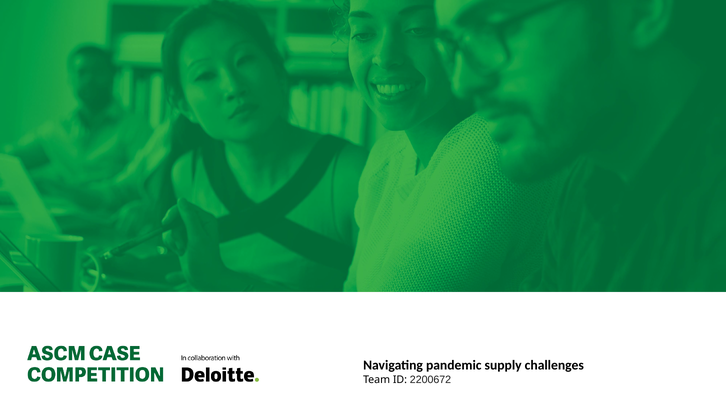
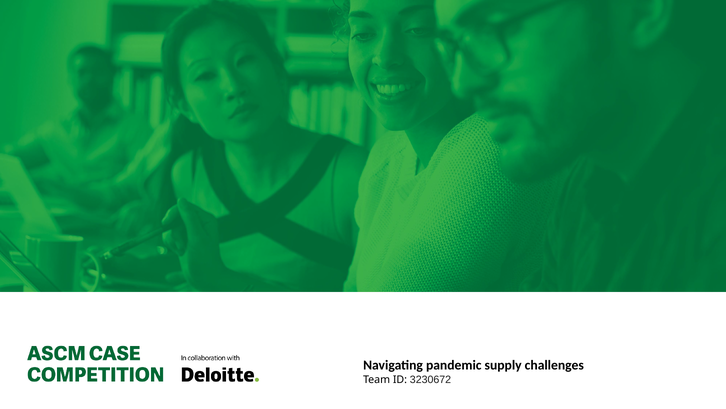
2200672: 2200672 -> 3230672
